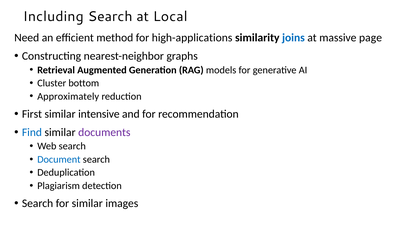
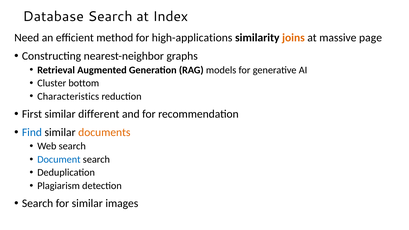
Including: Including -> Database
Local: Local -> Index
joins colour: blue -> orange
Approximately: Approximately -> Characteristics
intensive: intensive -> different
documents colour: purple -> orange
